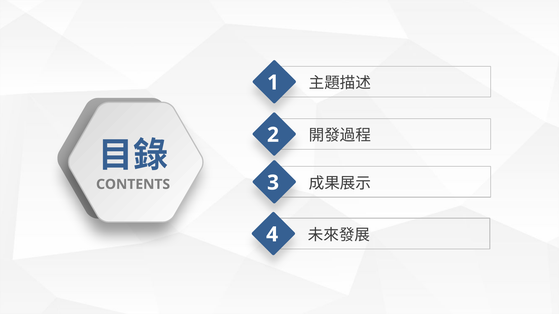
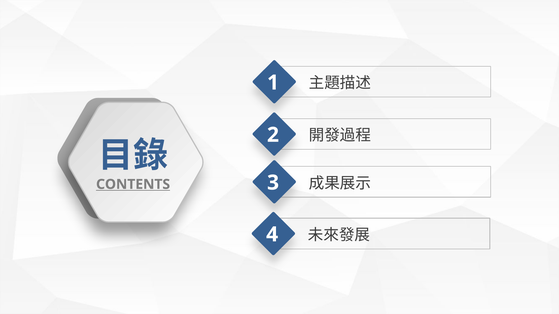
CONTENTS underline: none -> present
